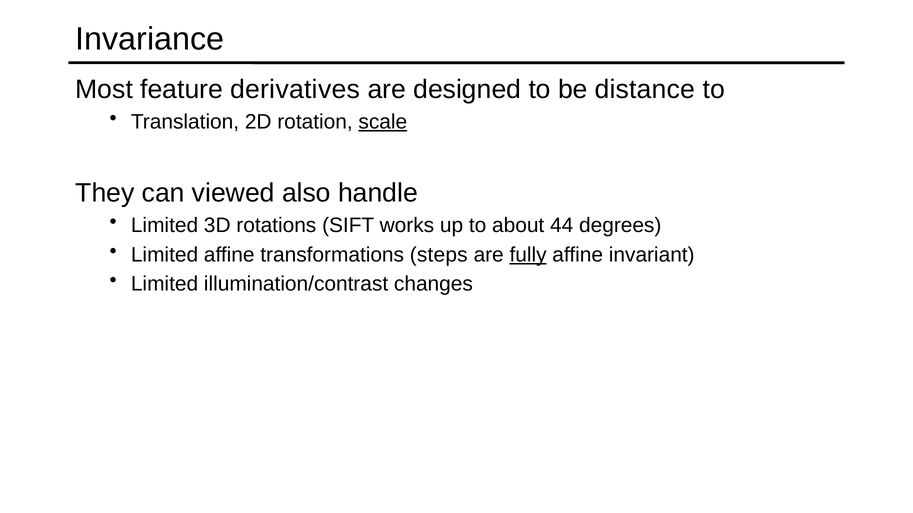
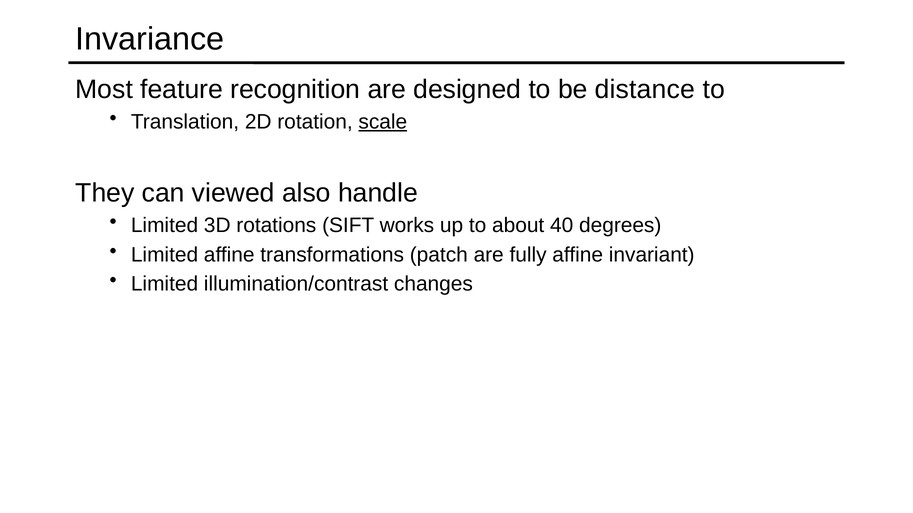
derivatives: derivatives -> recognition
44: 44 -> 40
steps: steps -> patch
fully underline: present -> none
